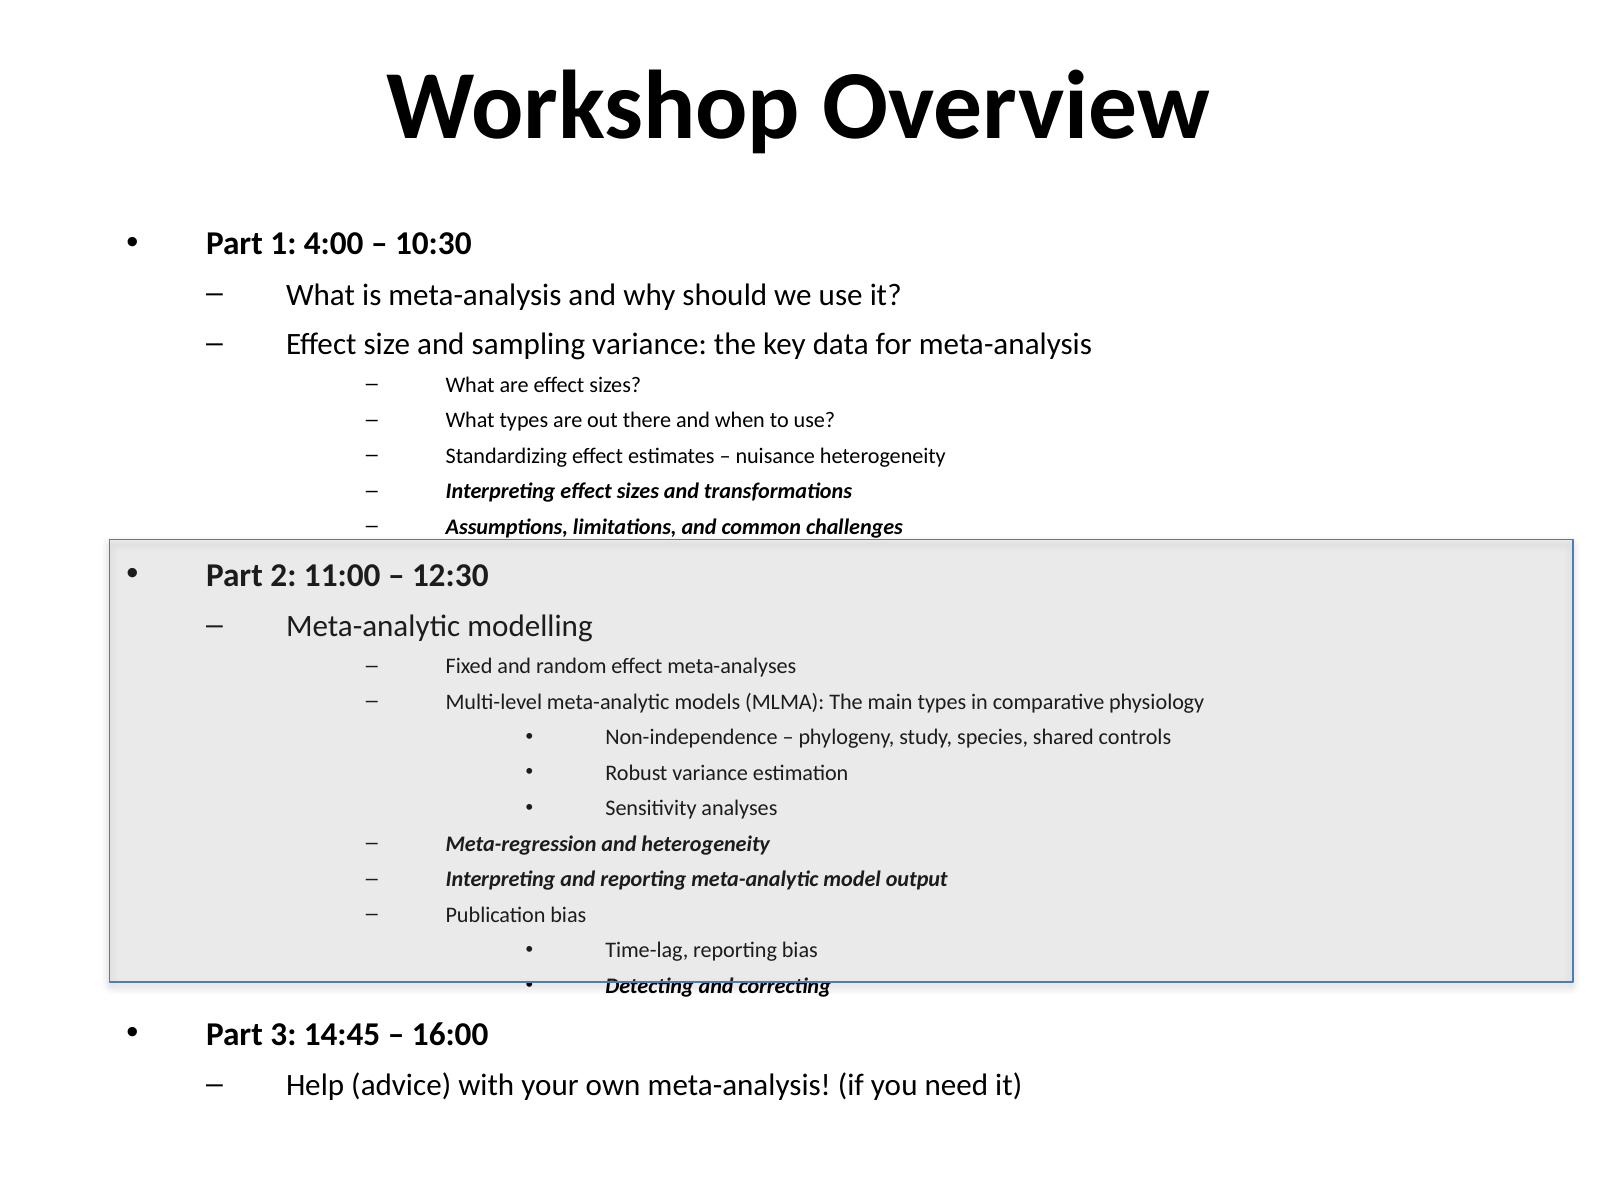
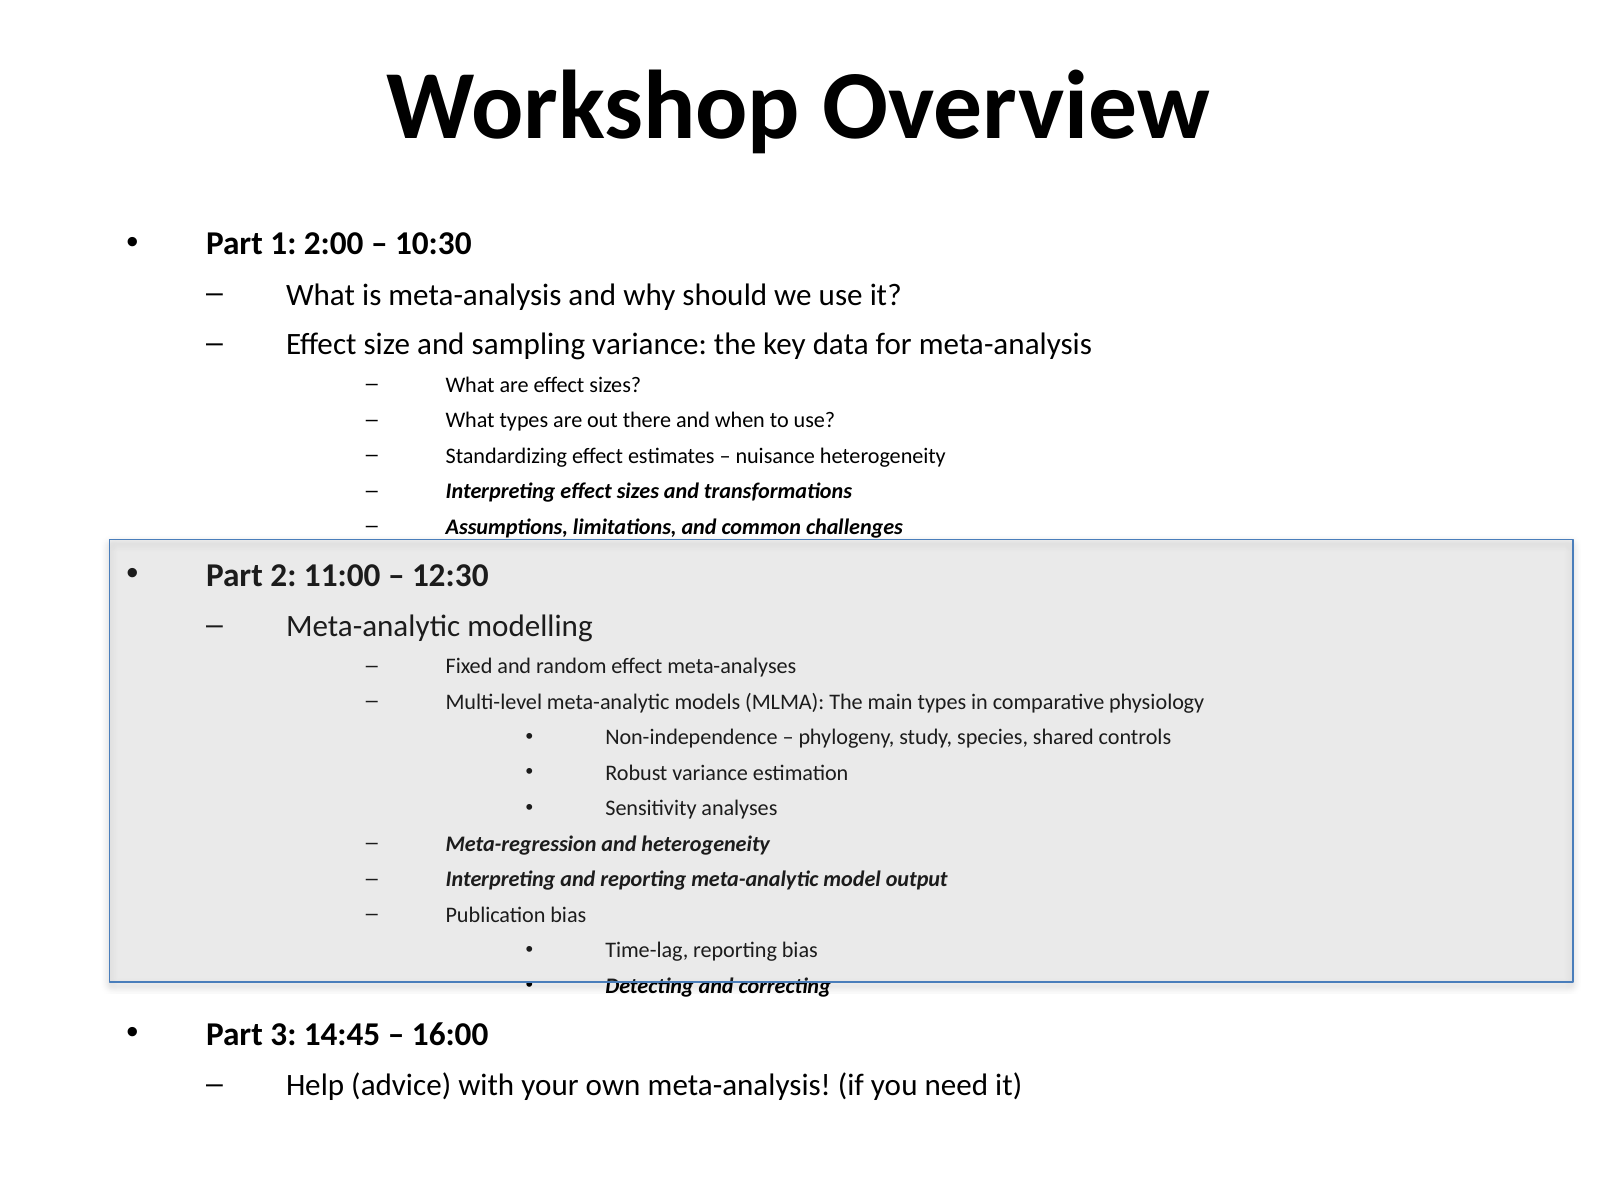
4:00: 4:00 -> 2:00
